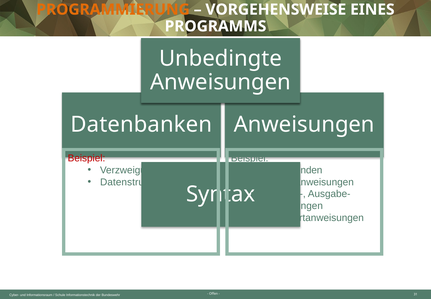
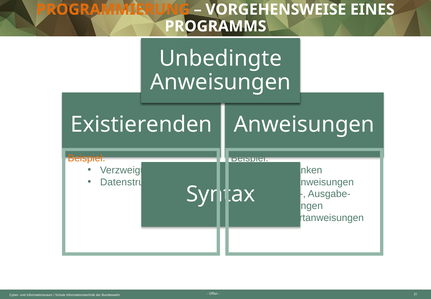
Datenbanken: Datenbanken -> Existierenden
Beispiel at (86, 158) colour: red -> orange
Existierenden: Existierenden -> Datenbanken
